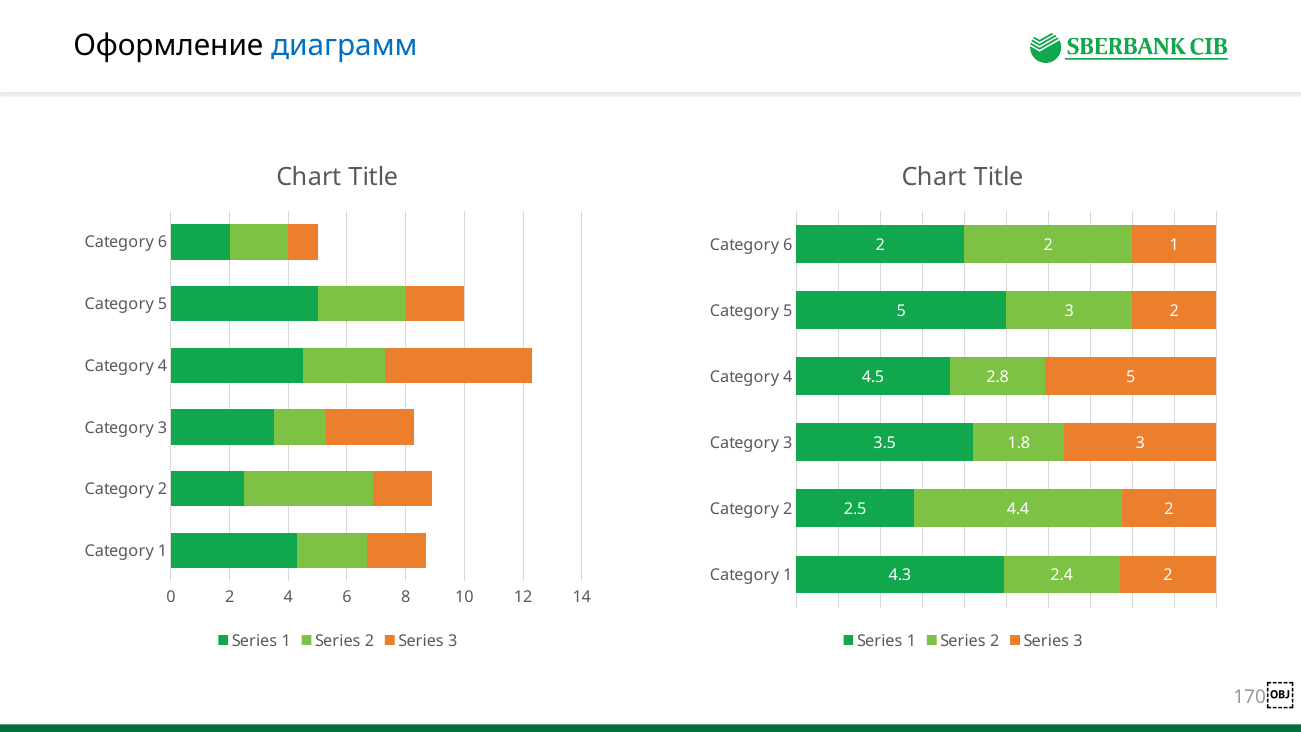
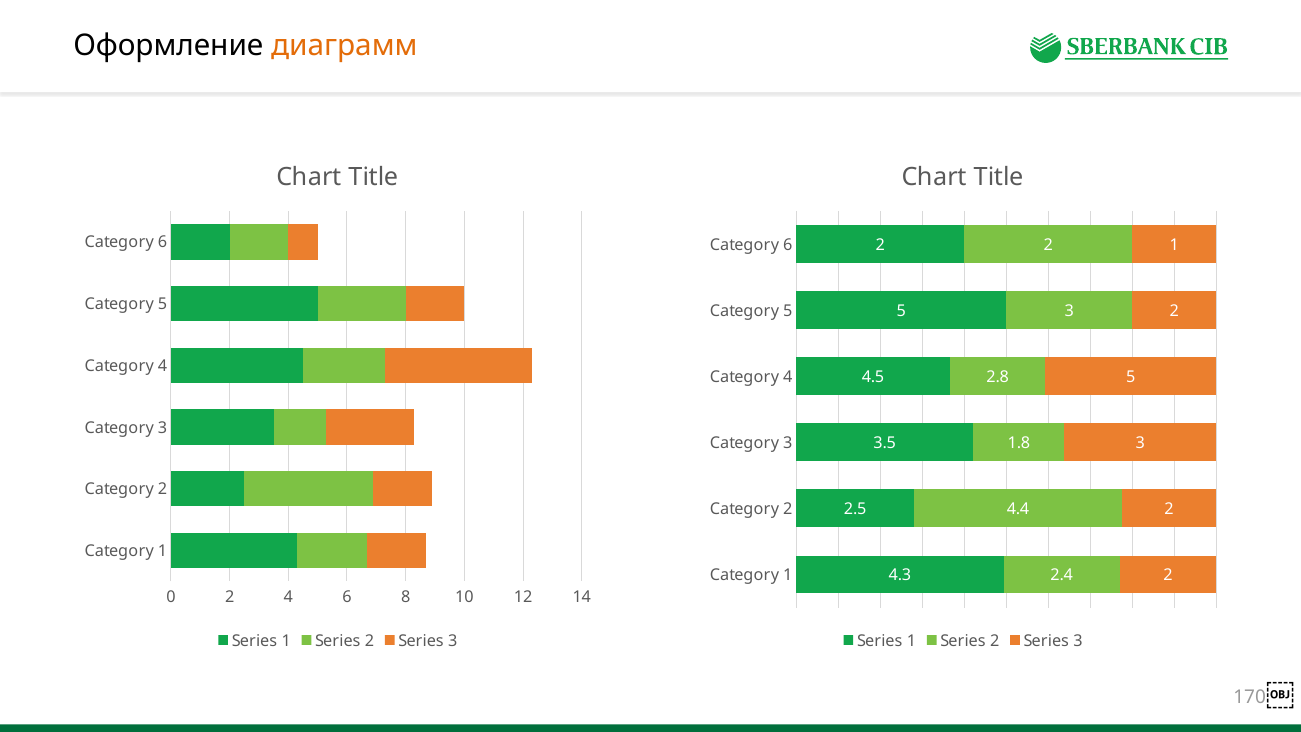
диаграмм colour: blue -> orange
